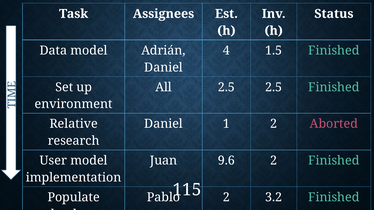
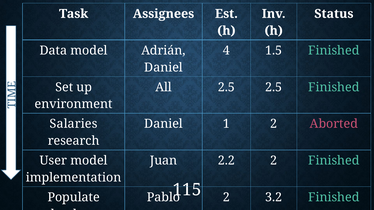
Relative: Relative -> Salaries
9.6: 9.6 -> 2.2
